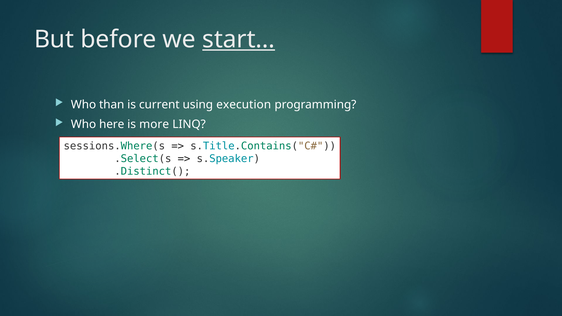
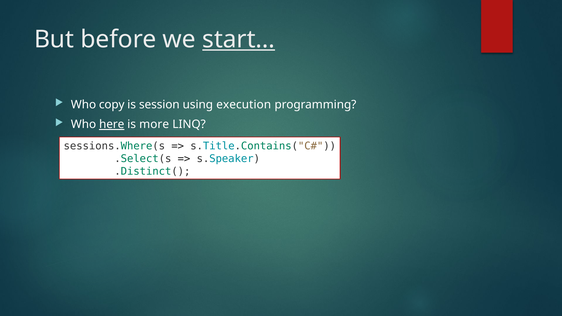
than: than -> copy
current: current -> session
here underline: none -> present
